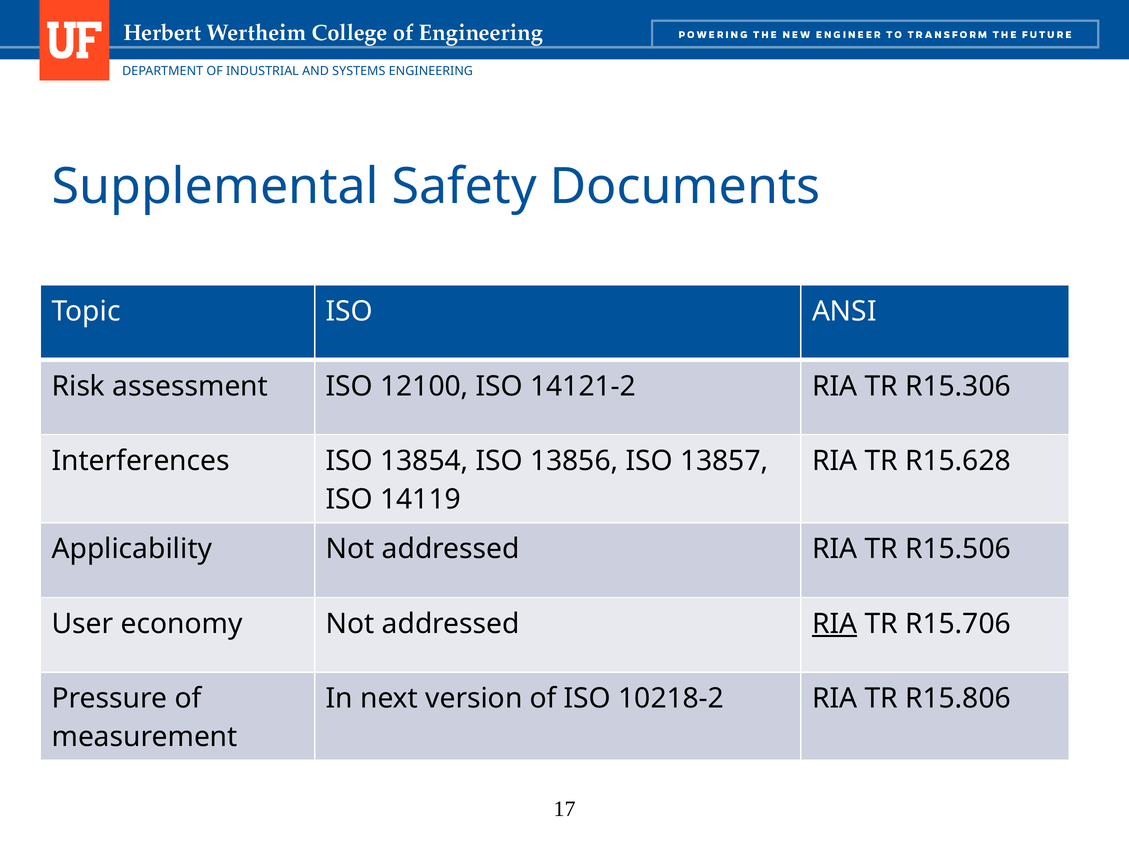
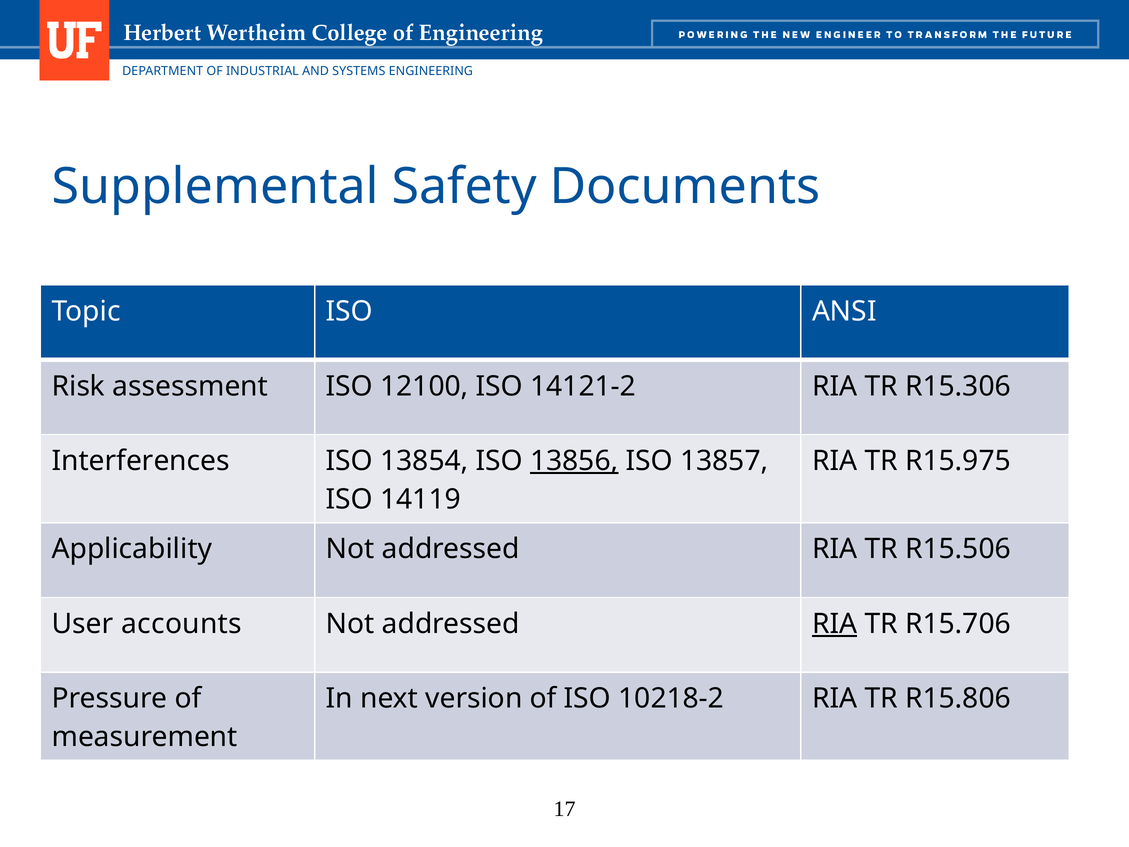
13856 underline: none -> present
R15.628: R15.628 -> R15.975
economy: economy -> accounts
